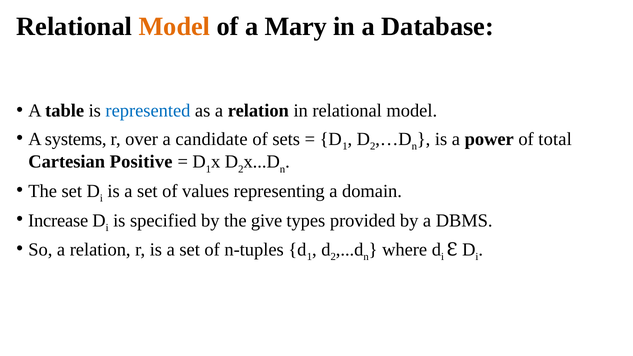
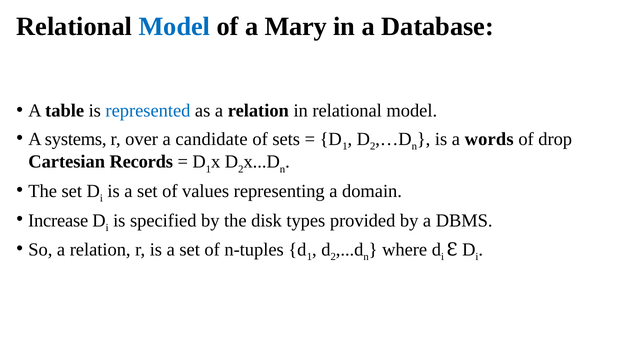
Model at (174, 27) colour: orange -> blue
power: power -> words
total: total -> drop
Positive: Positive -> Records
give: give -> disk
